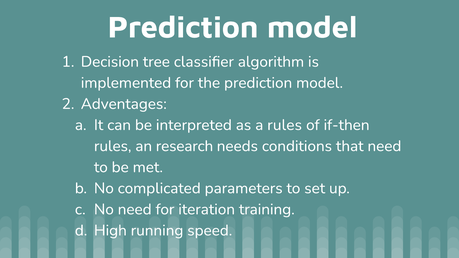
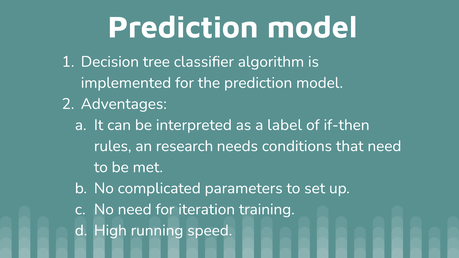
a rules: rules -> label
